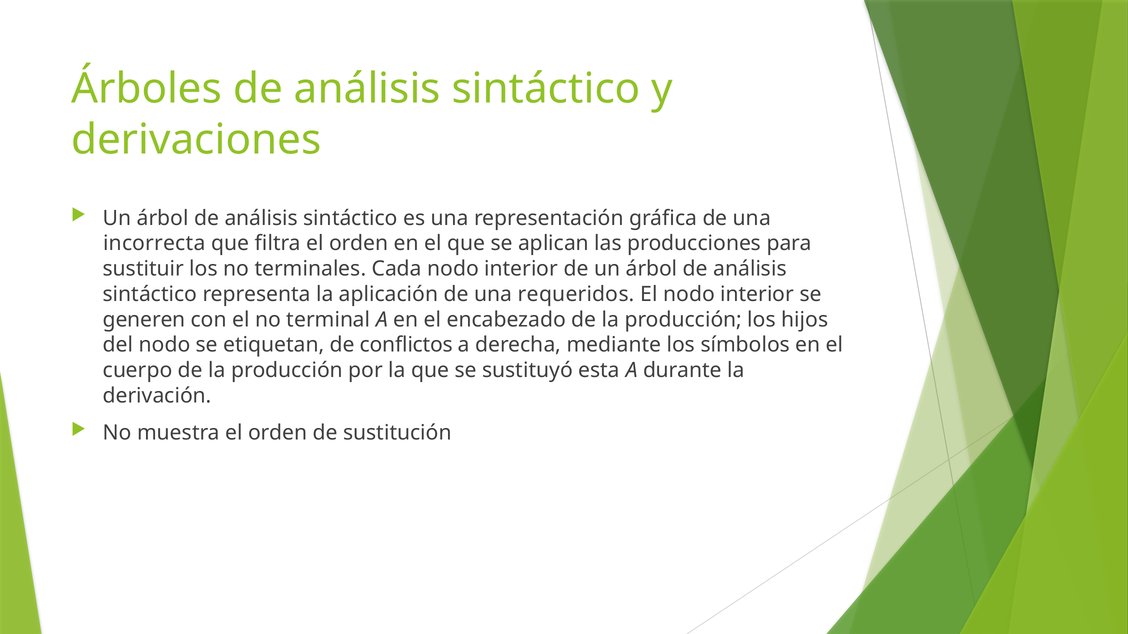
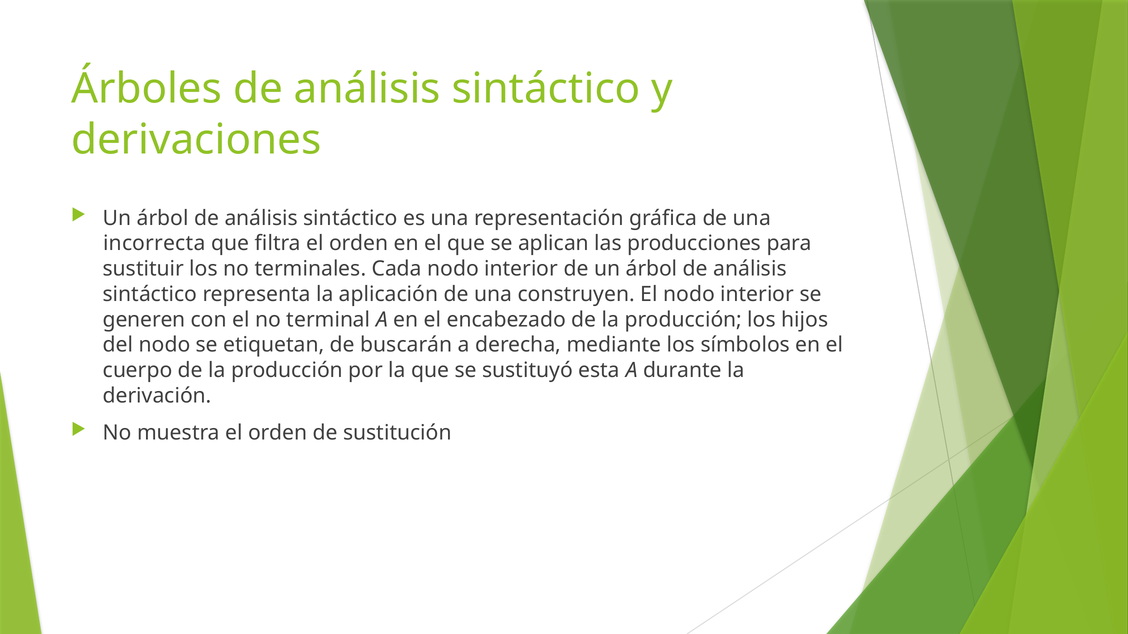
requeridos: requeridos -> construyen
conflictos: conflictos -> buscarán
